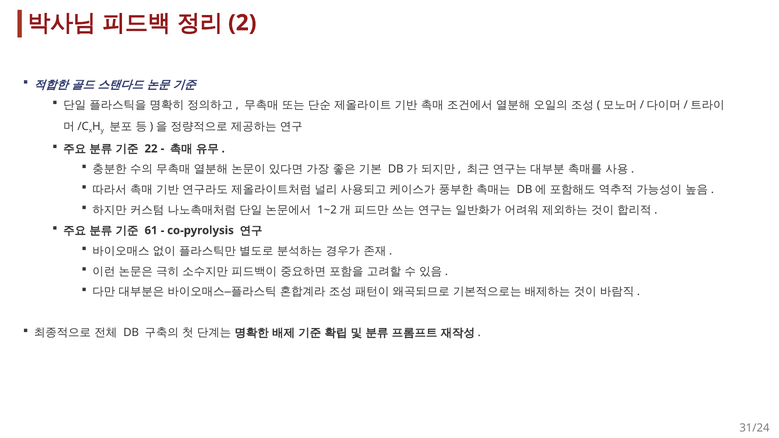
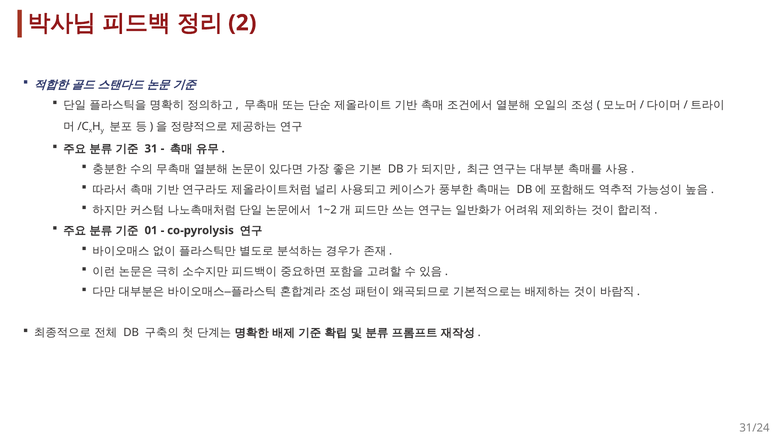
22: 22 -> 31
61: 61 -> 01
